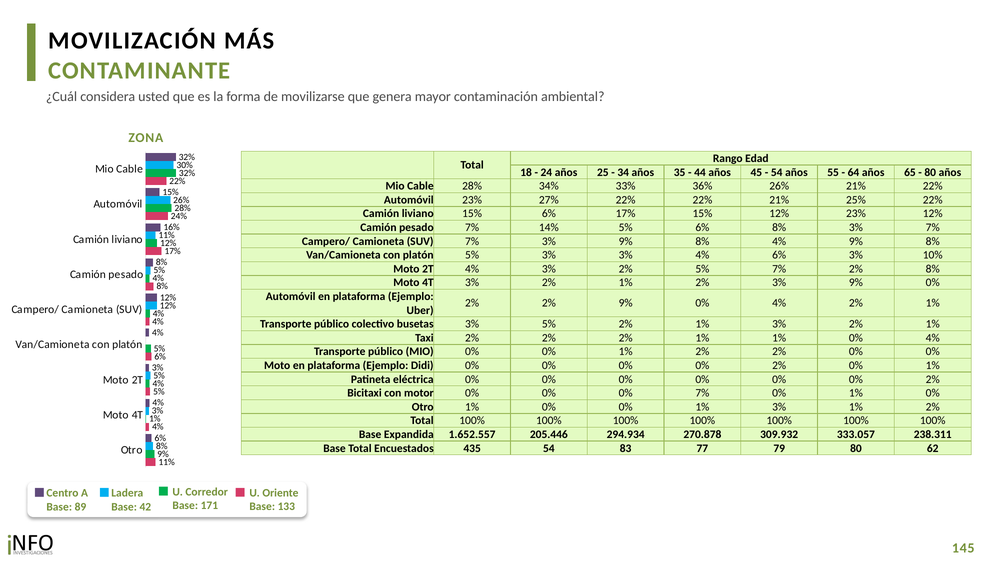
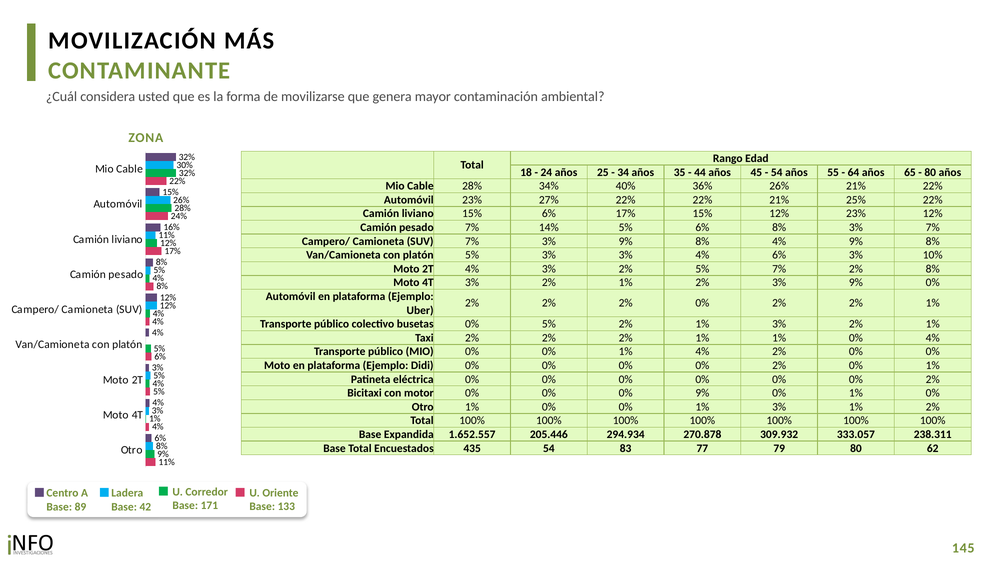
33%: 33% -> 40%
9% at (626, 303): 9% -> 2%
4% at (779, 303): 4% -> 2%
busetas 3%: 3% -> 0%
0% 1% 2%: 2% -> 4%
0% 7%: 7% -> 9%
